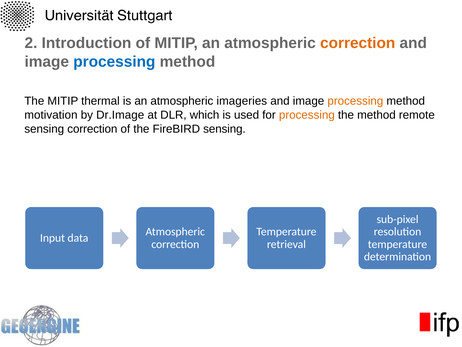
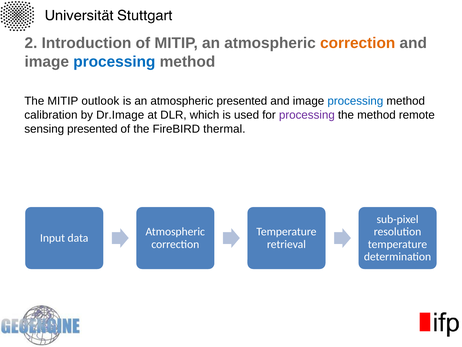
thermal: thermal -> outlook
atmospheric imageries: imageries -> presented
processing at (355, 101) colour: orange -> blue
motivation: motivation -> calibration
processing at (307, 115) colour: orange -> purple
sensing correction: correction -> presented
FireBIRD sensing: sensing -> thermal
